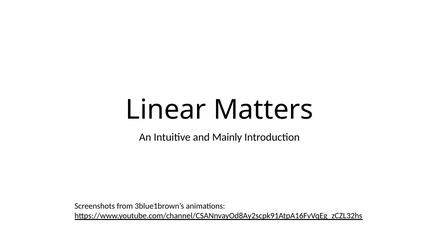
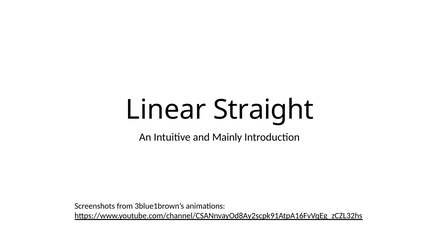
Matters: Matters -> Straight
